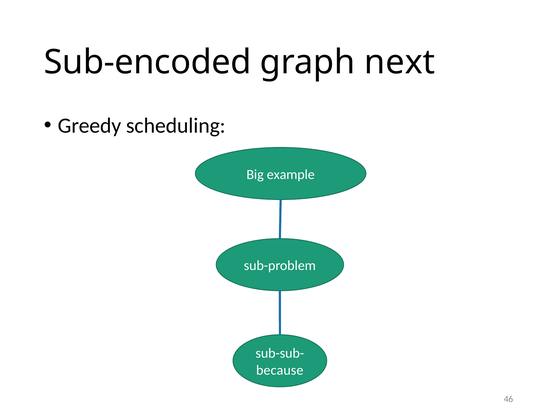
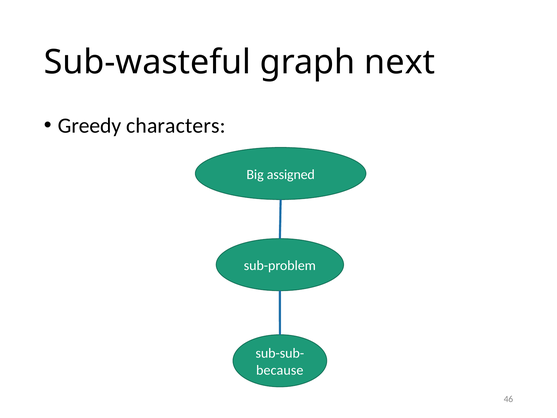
Sub-encoded: Sub-encoded -> Sub-wasteful
scheduling: scheduling -> characters
example: example -> assigned
